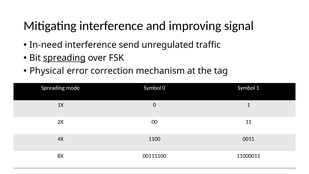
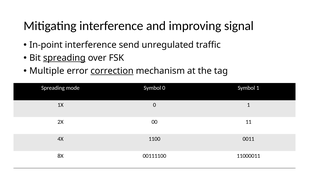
In-need: In-need -> In-point
Physical: Physical -> Multiple
correction underline: none -> present
